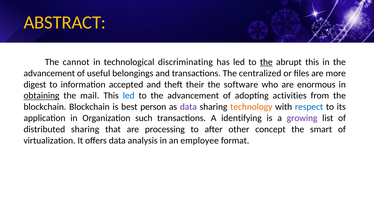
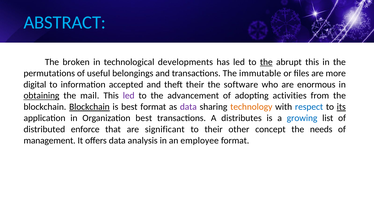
ABSTRACT colour: yellow -> light blue
cannot: cannot -> broken
discriminating: discriminating -> developments
advancement at (49, 73): advancement -> permutations
centralized: centralized -> immutable
digest: digest -> digital
led at (129, 96) colour: blue -> purple
Blockchain at (89, 107) underline: none -> present
best person: person -> format
its underline: none -> present
Organization such: such -> best
identifying: identifying -> distributes
growing colour: purple -> blue
distributed sharing: sharing -> enforce
processing: processing -> significant
to after: after -> their
smart: smart -> needs
virtualization: virtualization -> management
